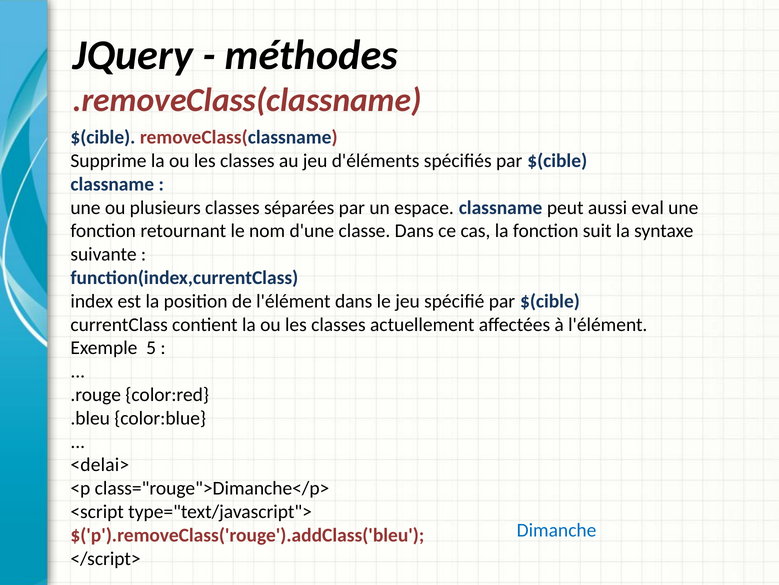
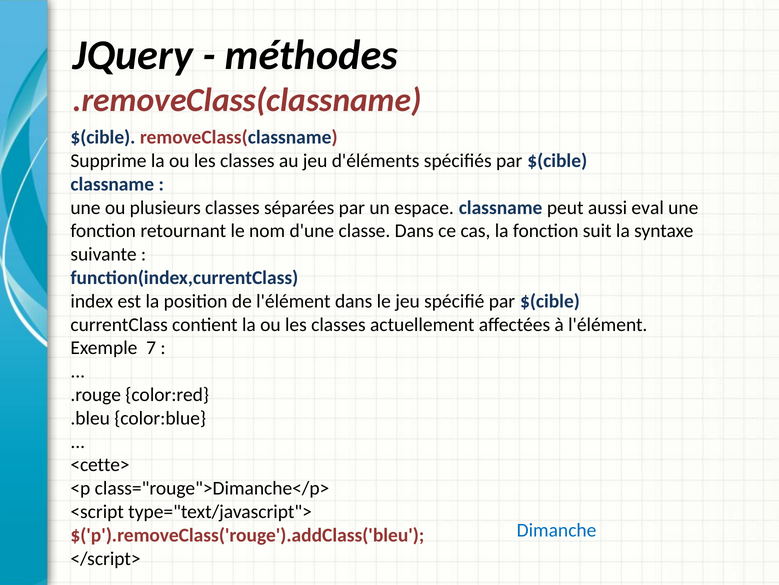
5: 5 -> 7
<delai>: <delai> -> <cette>
